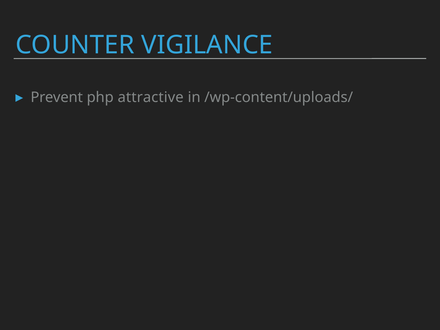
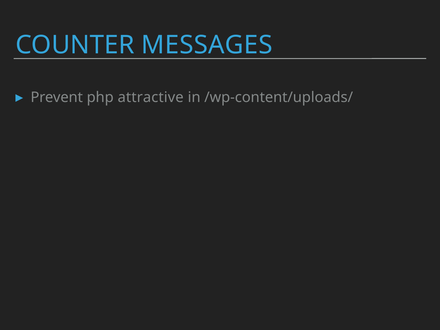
VIGILANCE: VIGILANCE -> MESSAGES
